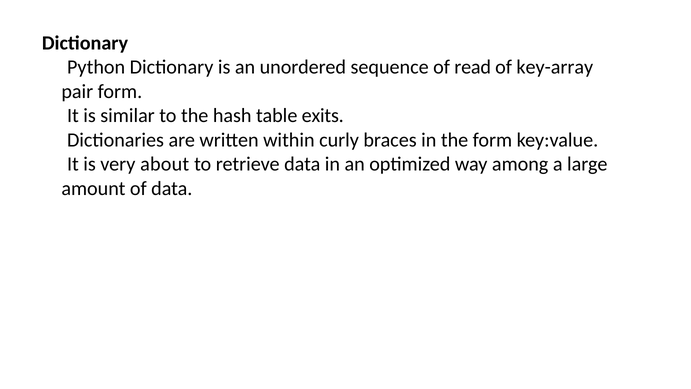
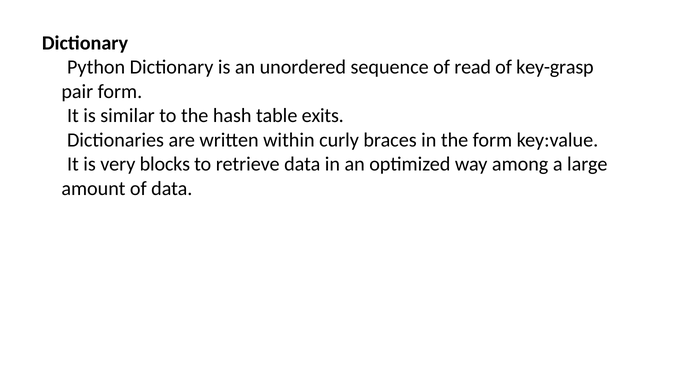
key-array: key-array -> key-grasp
about: about -> blocks
